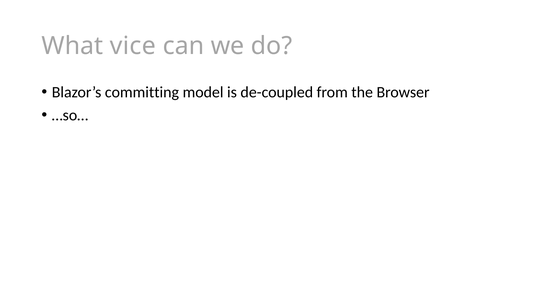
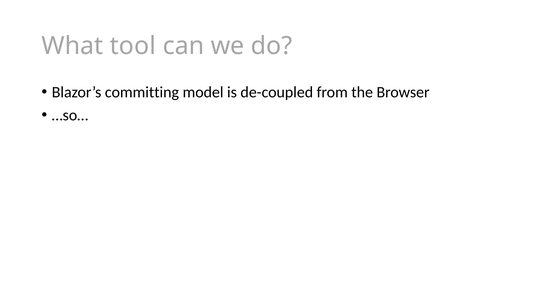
vice: vice -> tool
